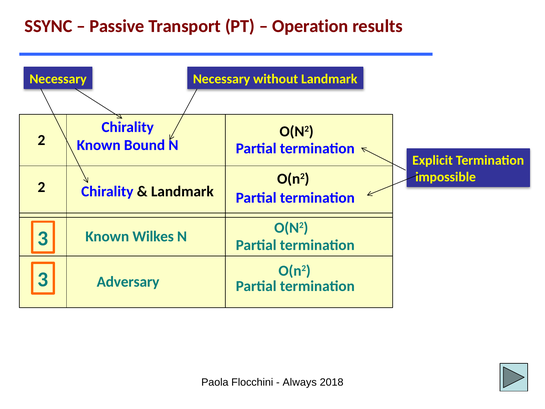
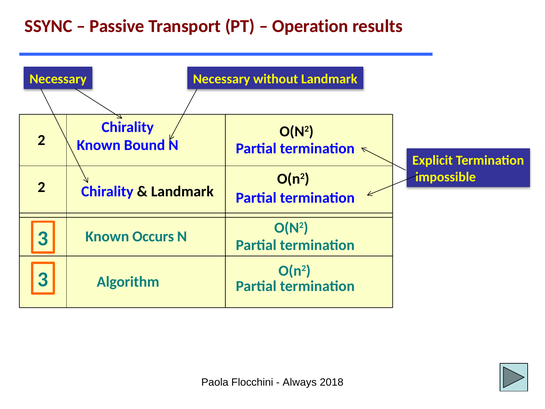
Wilkes: Wilkes -> Occurs
Adversary: Adversary -> Algorithm
